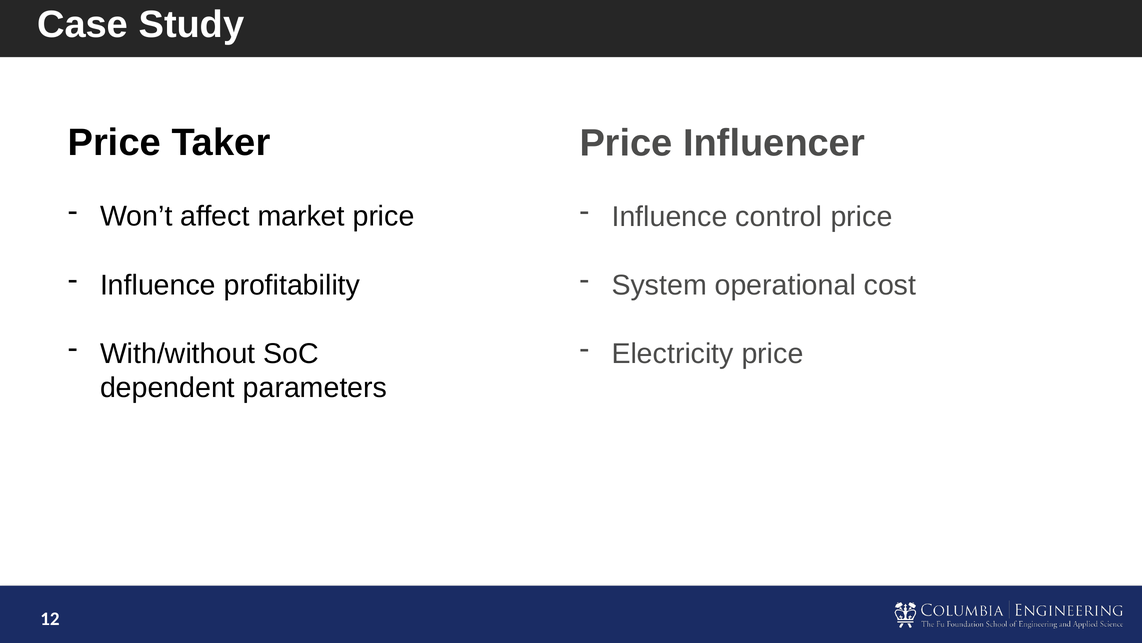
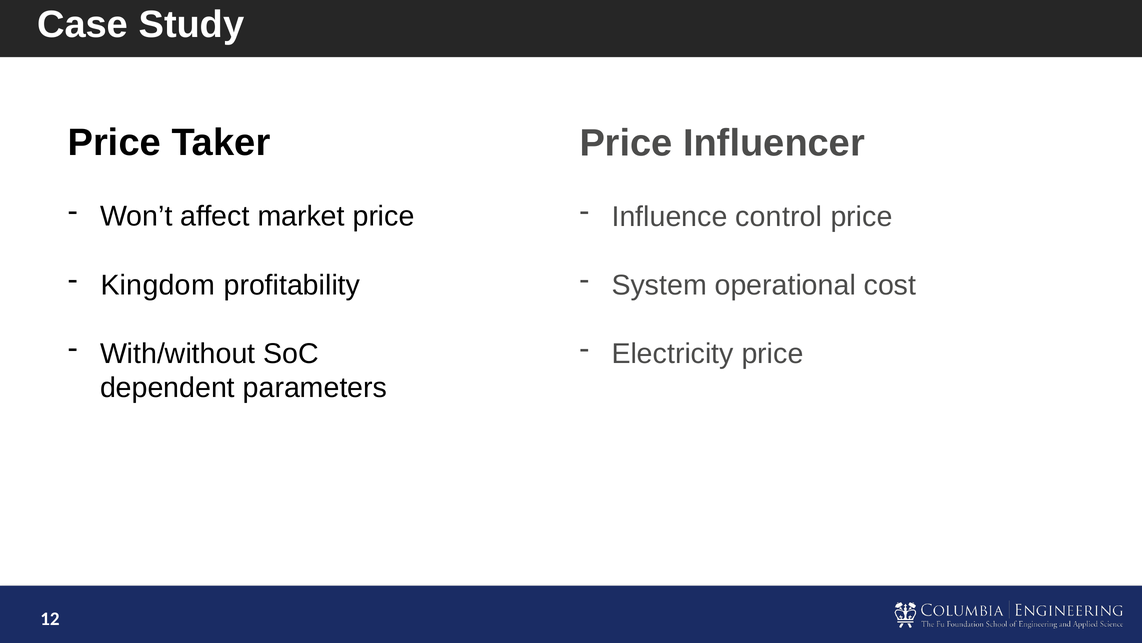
Influence at (158, 285): Influence -> Kingdom
